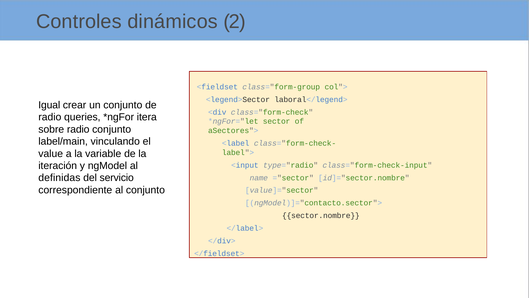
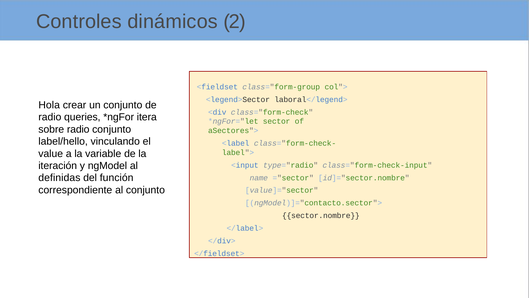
Igual: Igual -> Hola
label/main: label/main -> label/hello
servicio: servicio -> función
